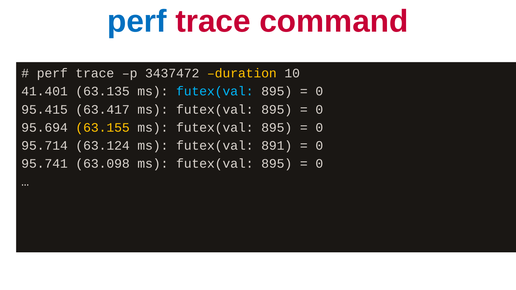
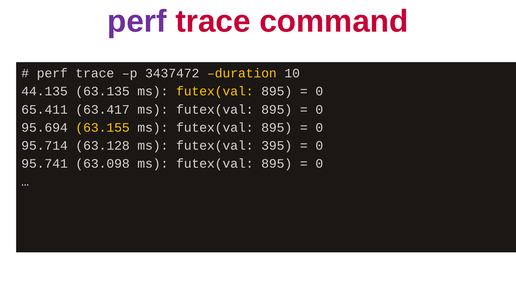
perf at (137, 22) colour: blue -> purple
41.401: 41.401 -> 44.135
futex(val at (215, 91) colour: light blue -> yellow
95.415: 95.415 -> 65.411
63.124: 63.124 -> 63.128
891: 891 -> 395
